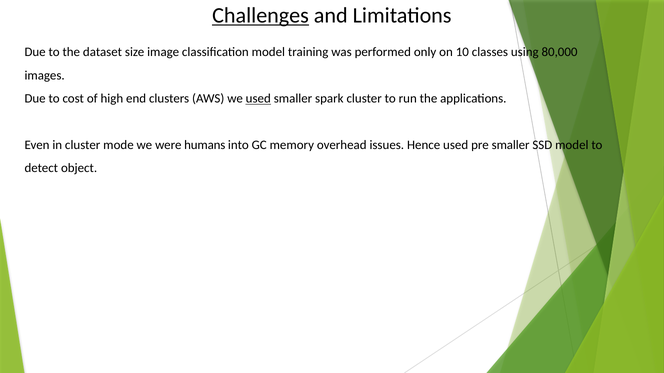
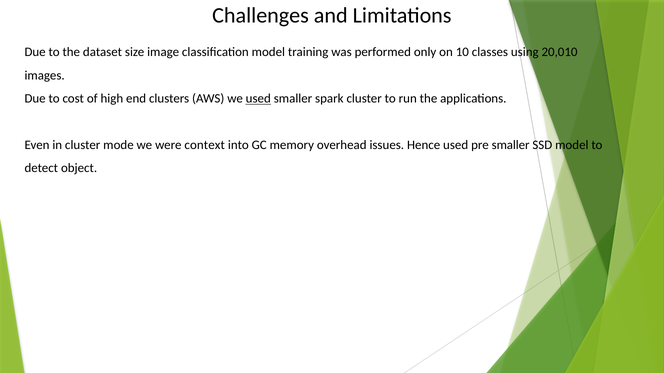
Challenges underline: present -> none
80,000: 80,000 -> 20,010
humans: humans -> context
